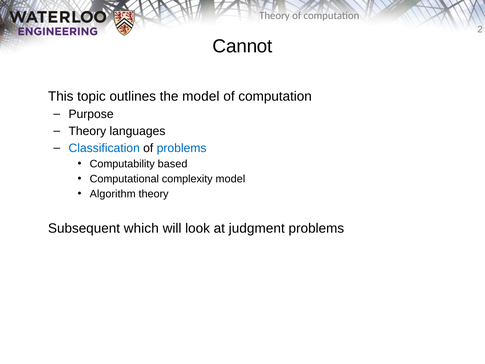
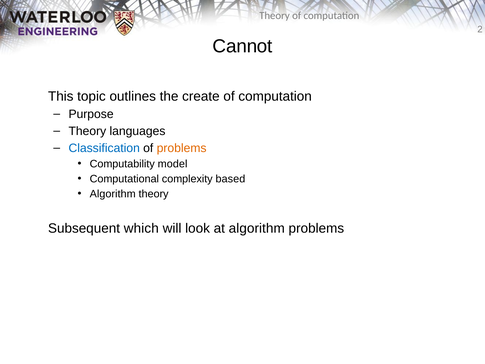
the model: model -> create
problems at (182, 148) colour: blue -> orange
based: based -> model
complexity model: model -> based
at judgment: judgment -> algorithm
